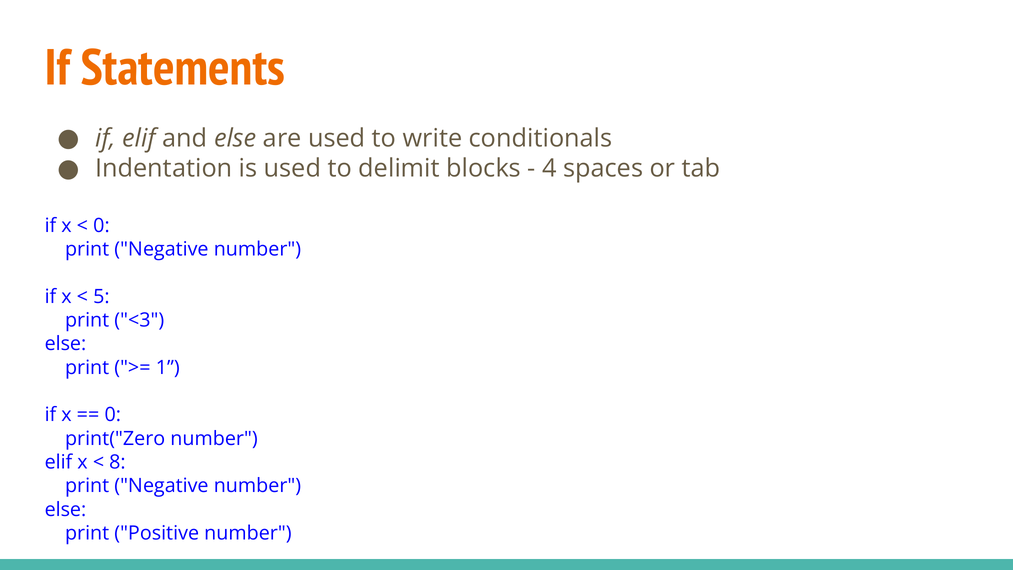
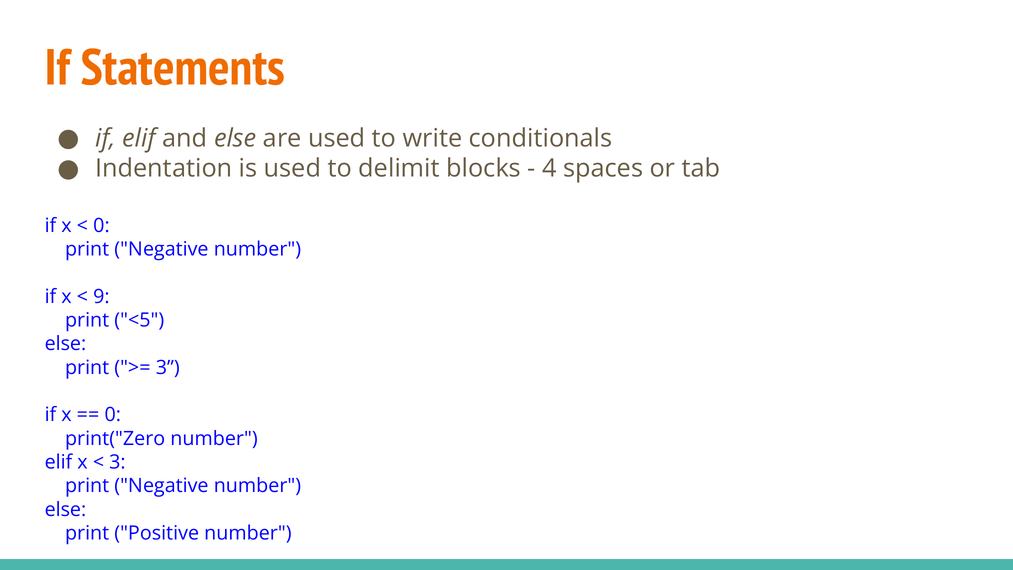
5: 5 -> 9
<3: <3 -> <5
1 at (168, 367): 1 -> 3
8 at (117, 462): 8 -> 3
